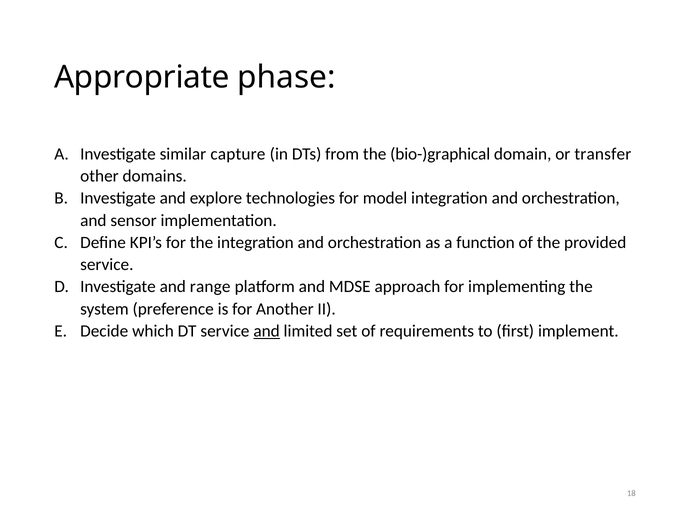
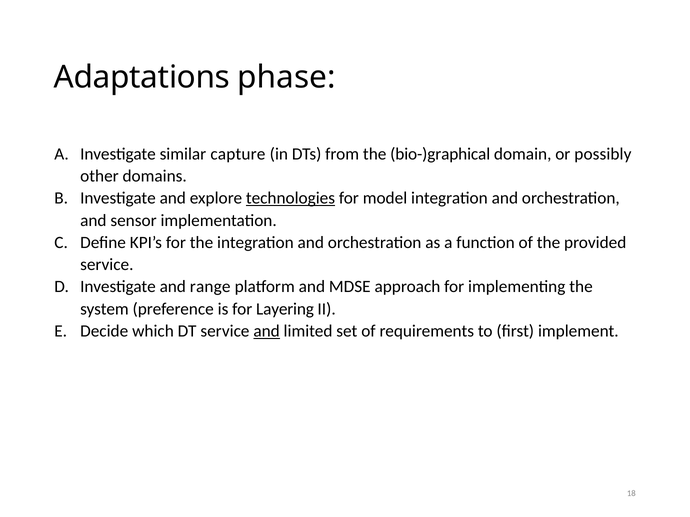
Appropriate: Appropriate -> Adaptations
transfer: transfer -> possibly
technologies underline: none -> present
Another: Another -> Layering
